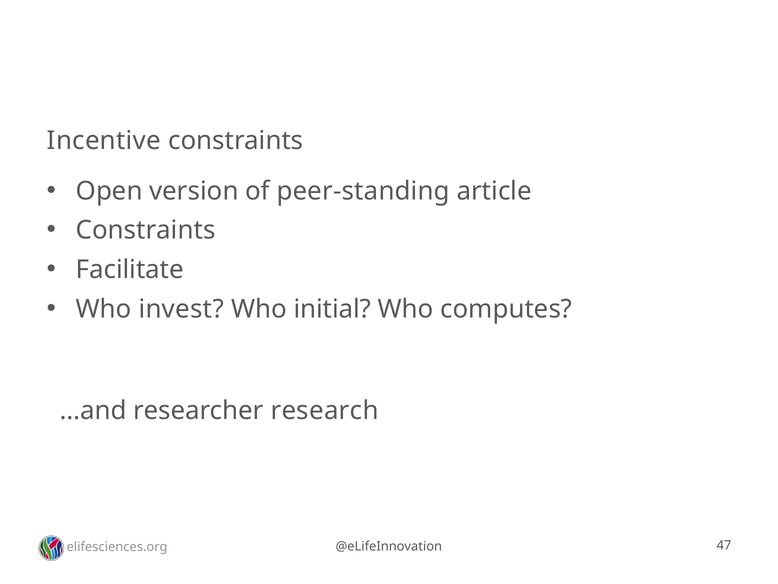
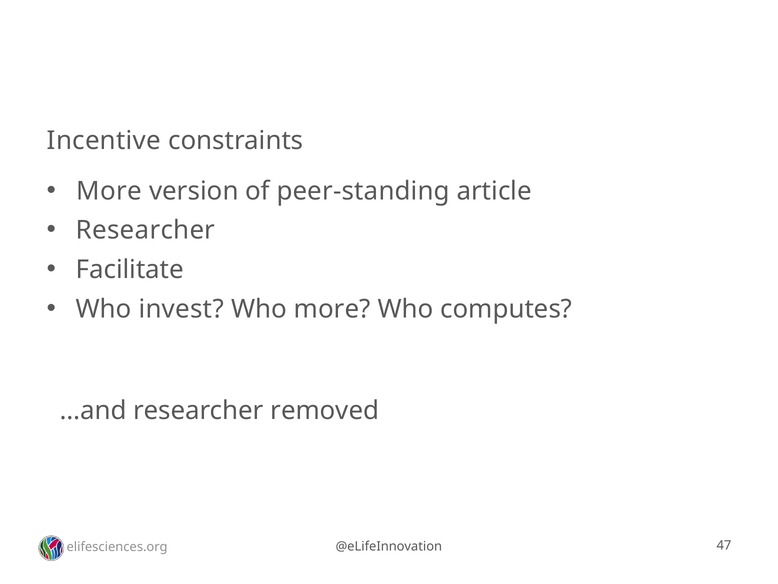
Open at (109, 191): Open -> More
Constraints at (146, 230): Constraints -> Researcher
Who initial: initial -> more
research: research -> removed
